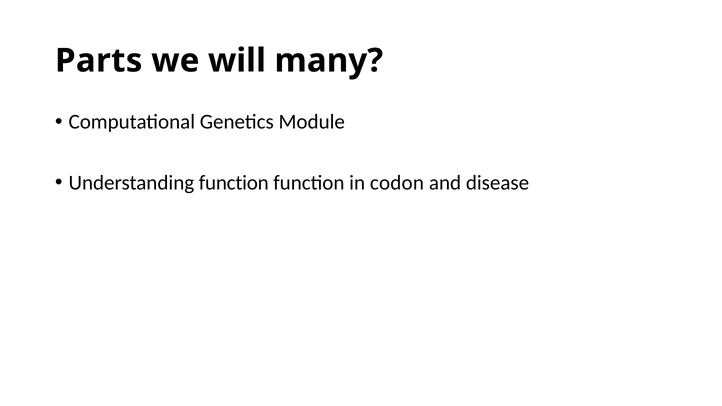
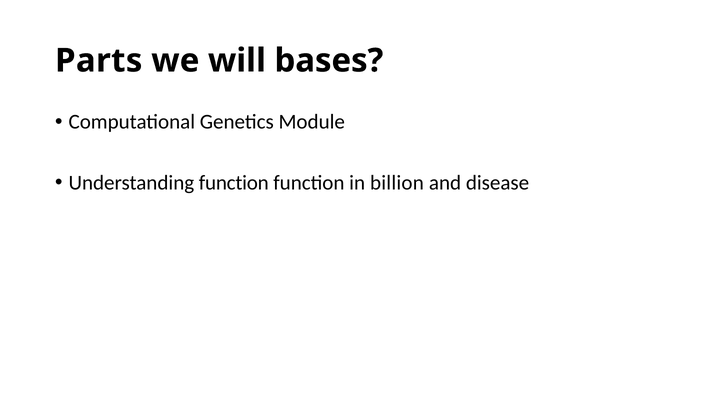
many: many -> bases
codon: codon -> billion
